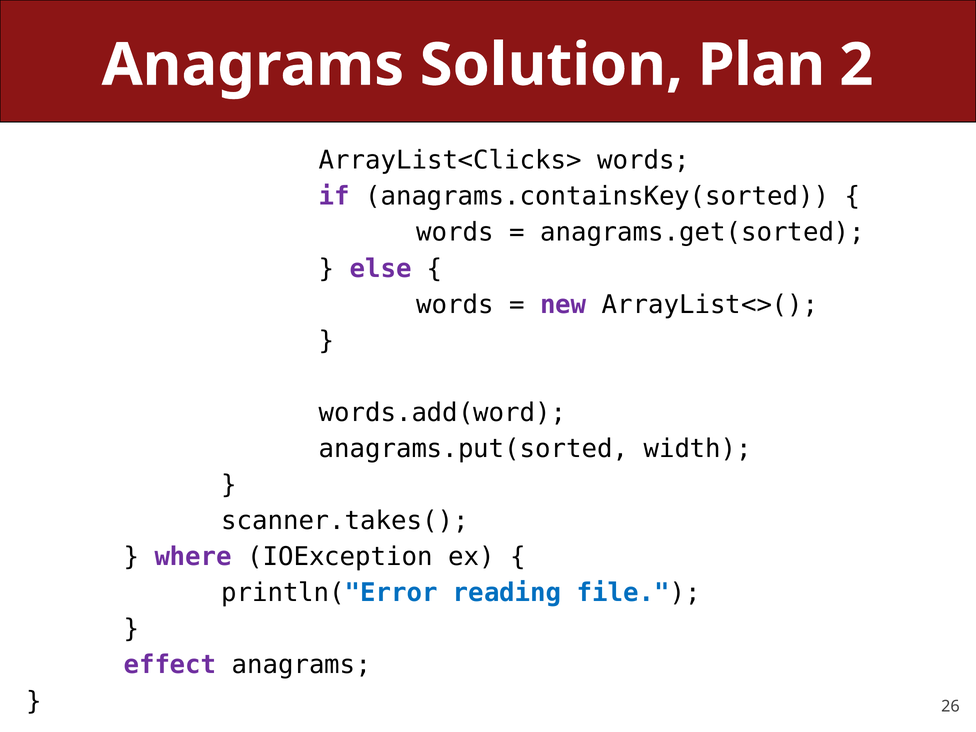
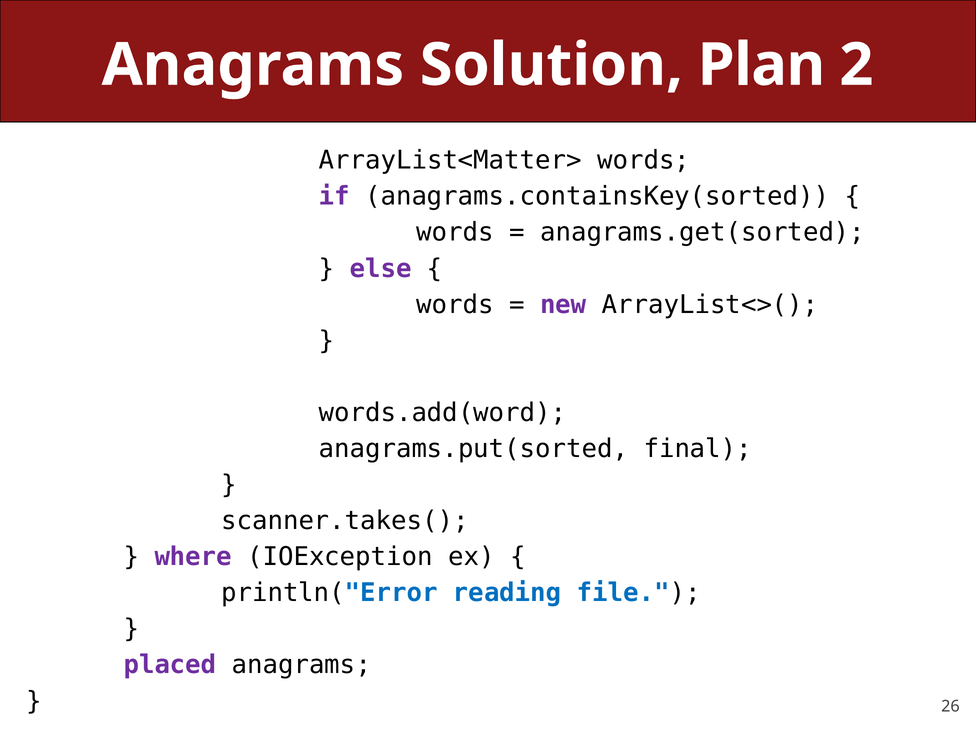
ArrayList<Clicks>: ArrayList<Clicks> -> ArrayList<Matter>
width: width -> final
effect: effect -> placed
